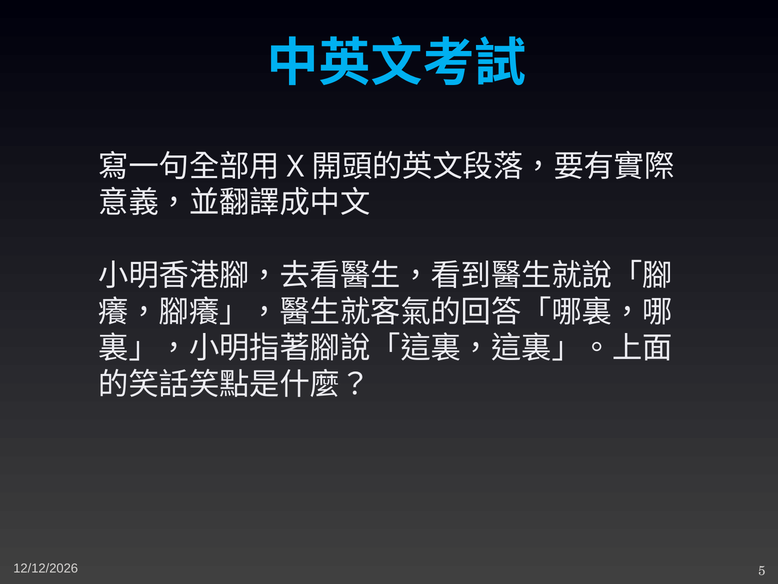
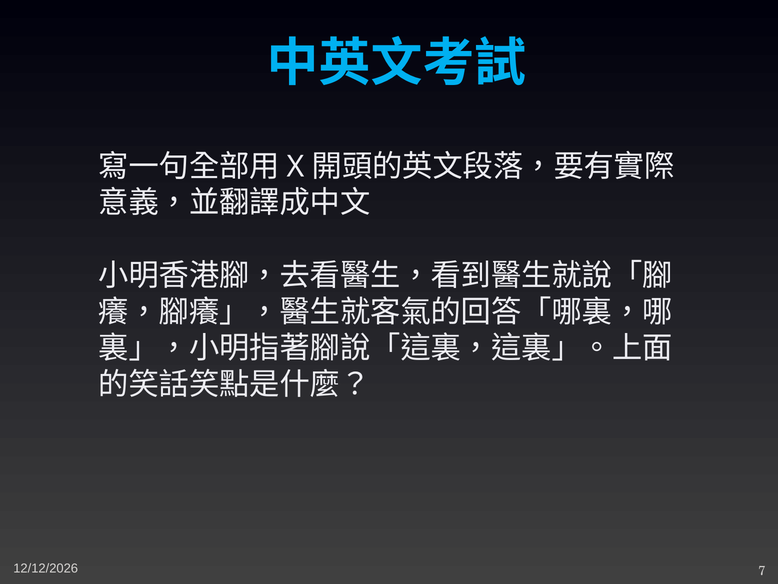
5: 5 -> 7
